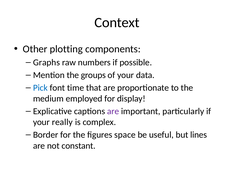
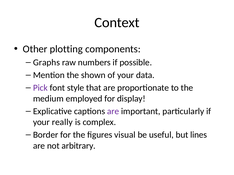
groups: groups -> shown
Pick colour: blue -> purple
time: time -> style
space: space -> visual
constant: constant -> arbitrary
